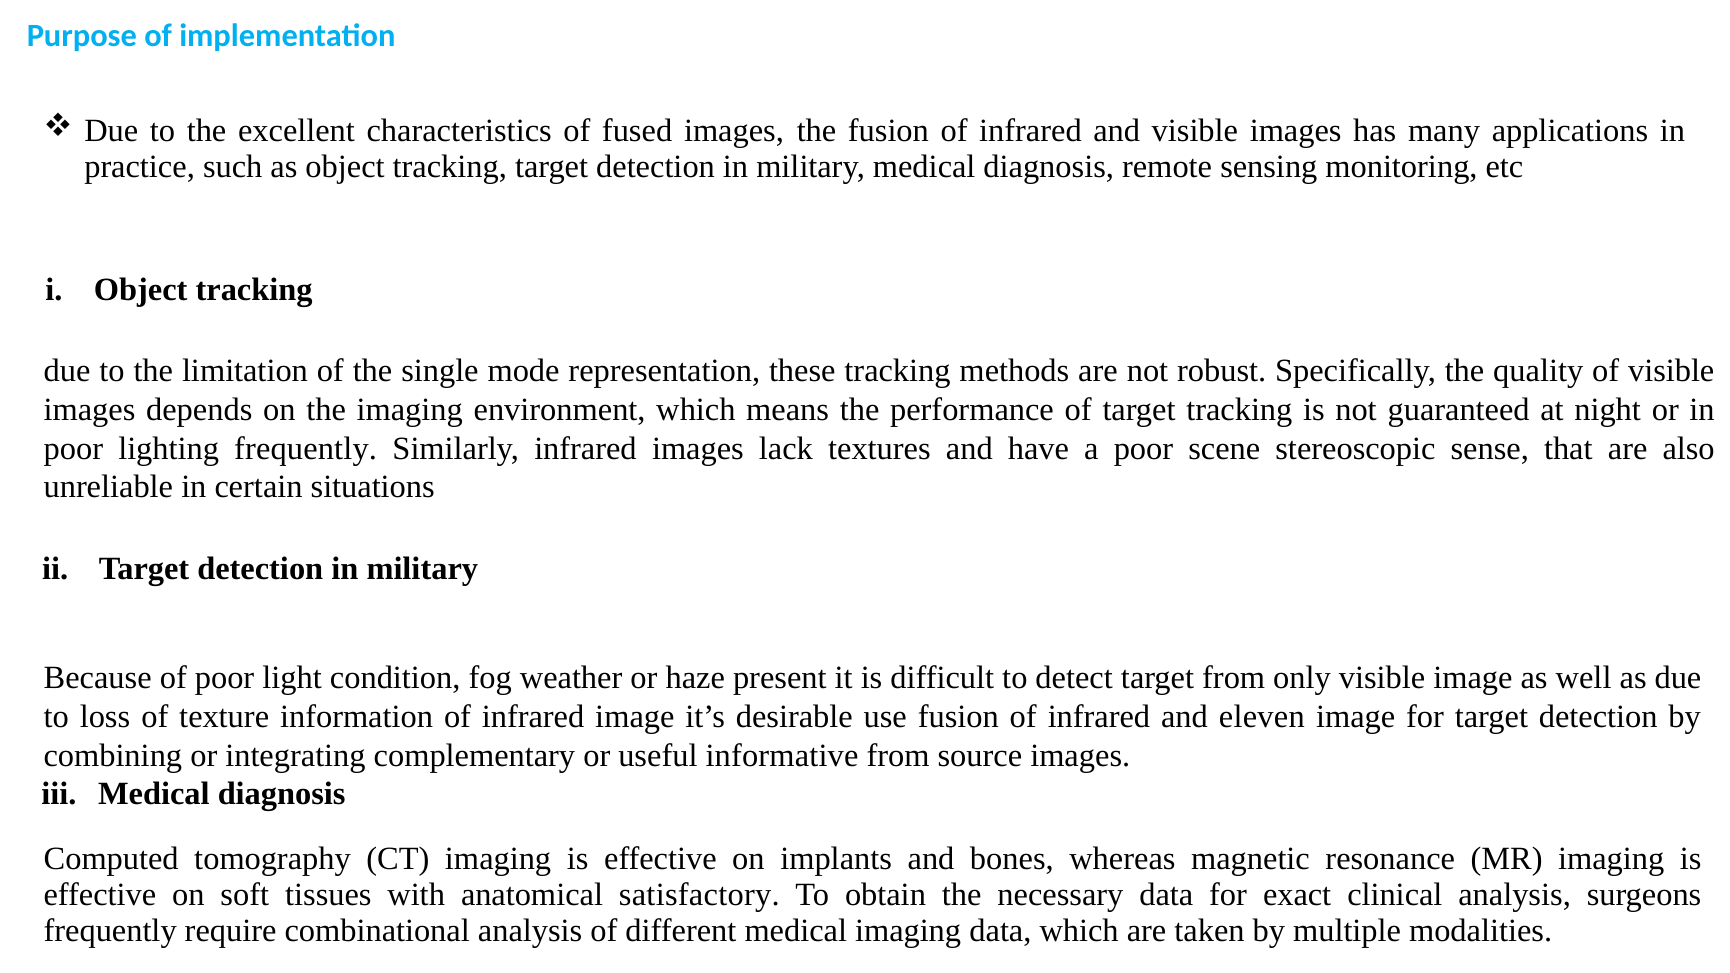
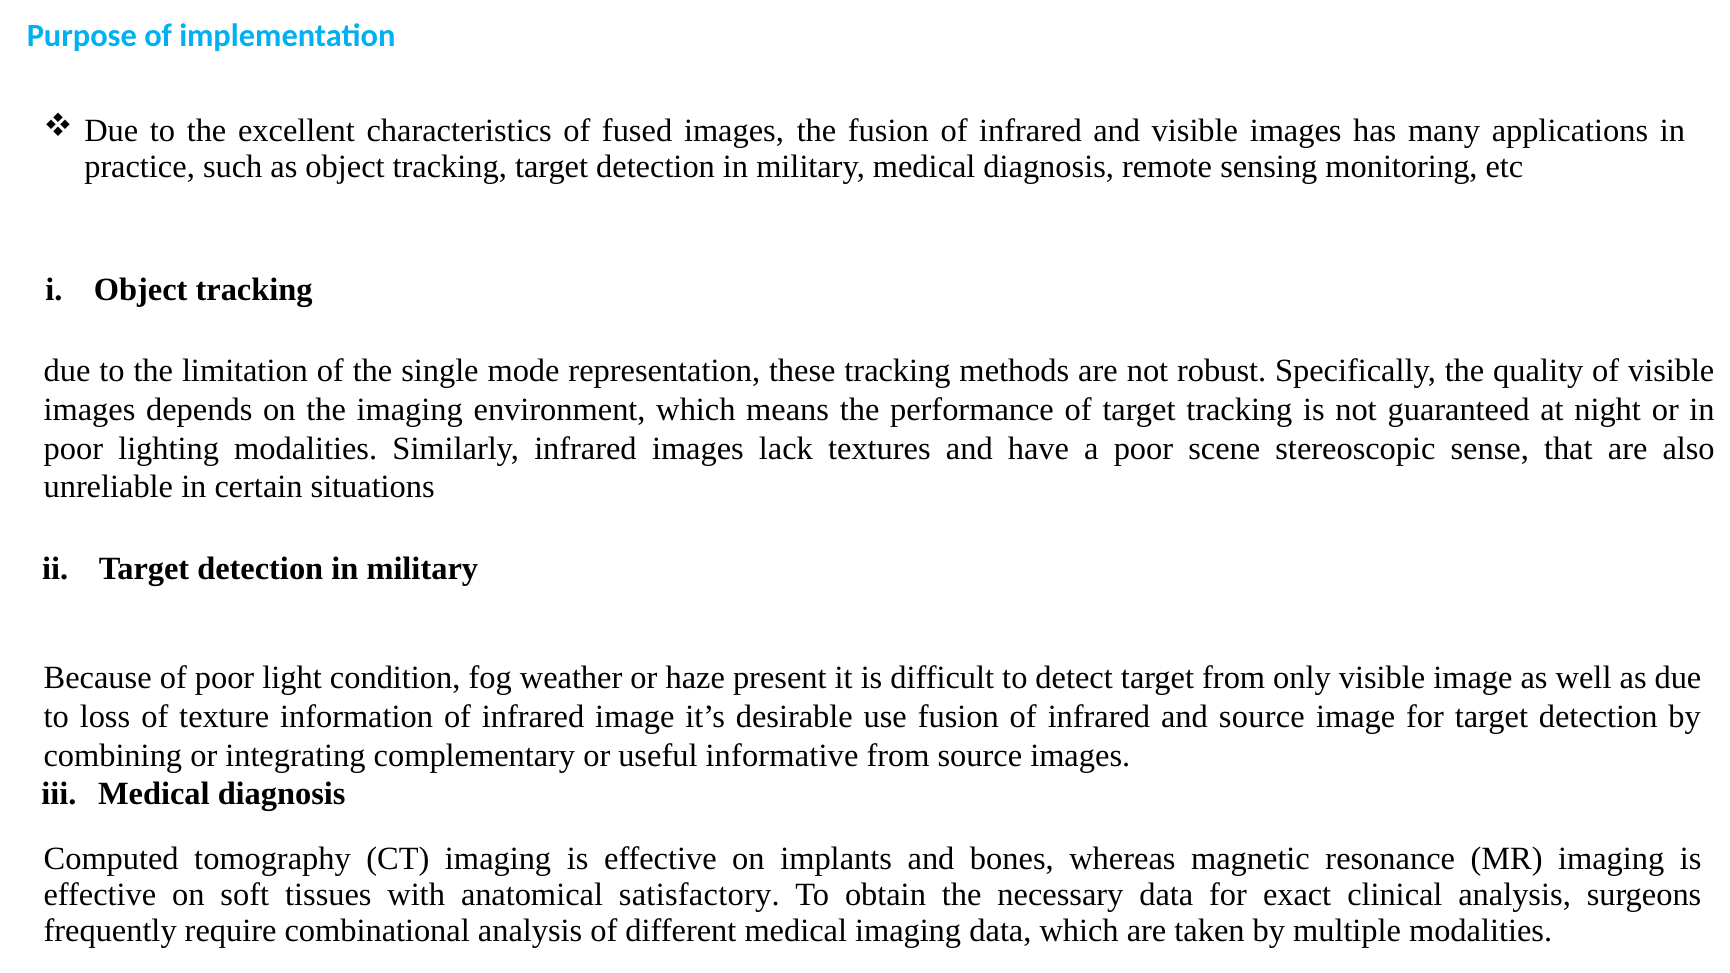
lighting frequently: frequently -> modalities
and eleven: eleven -> source
